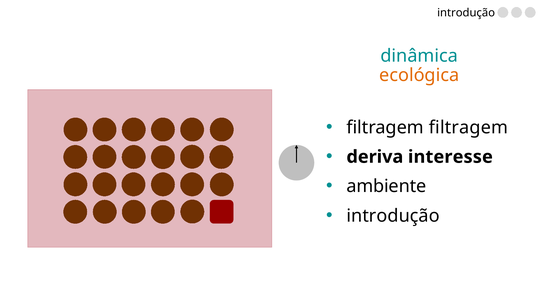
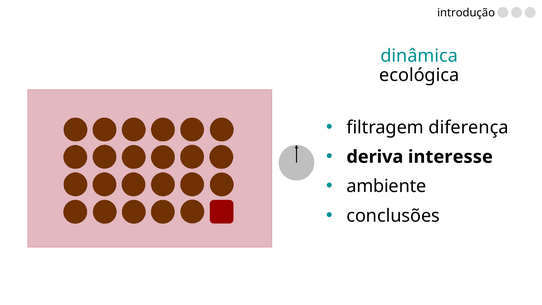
ecológica colour: orange -> black
filtragem filtragem: filtragem -> diferença
introdução at (393, 216): introdução -> conclusões
